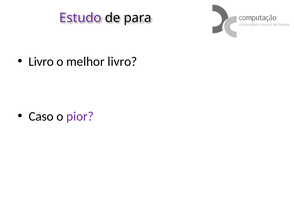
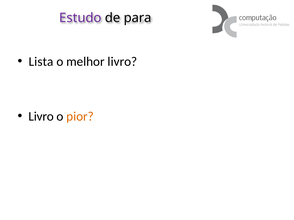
Livro at (41, 62): Livro -> Lista
Caso at (41, 117): Caso -> Livro
pior colour: purple -> orange
